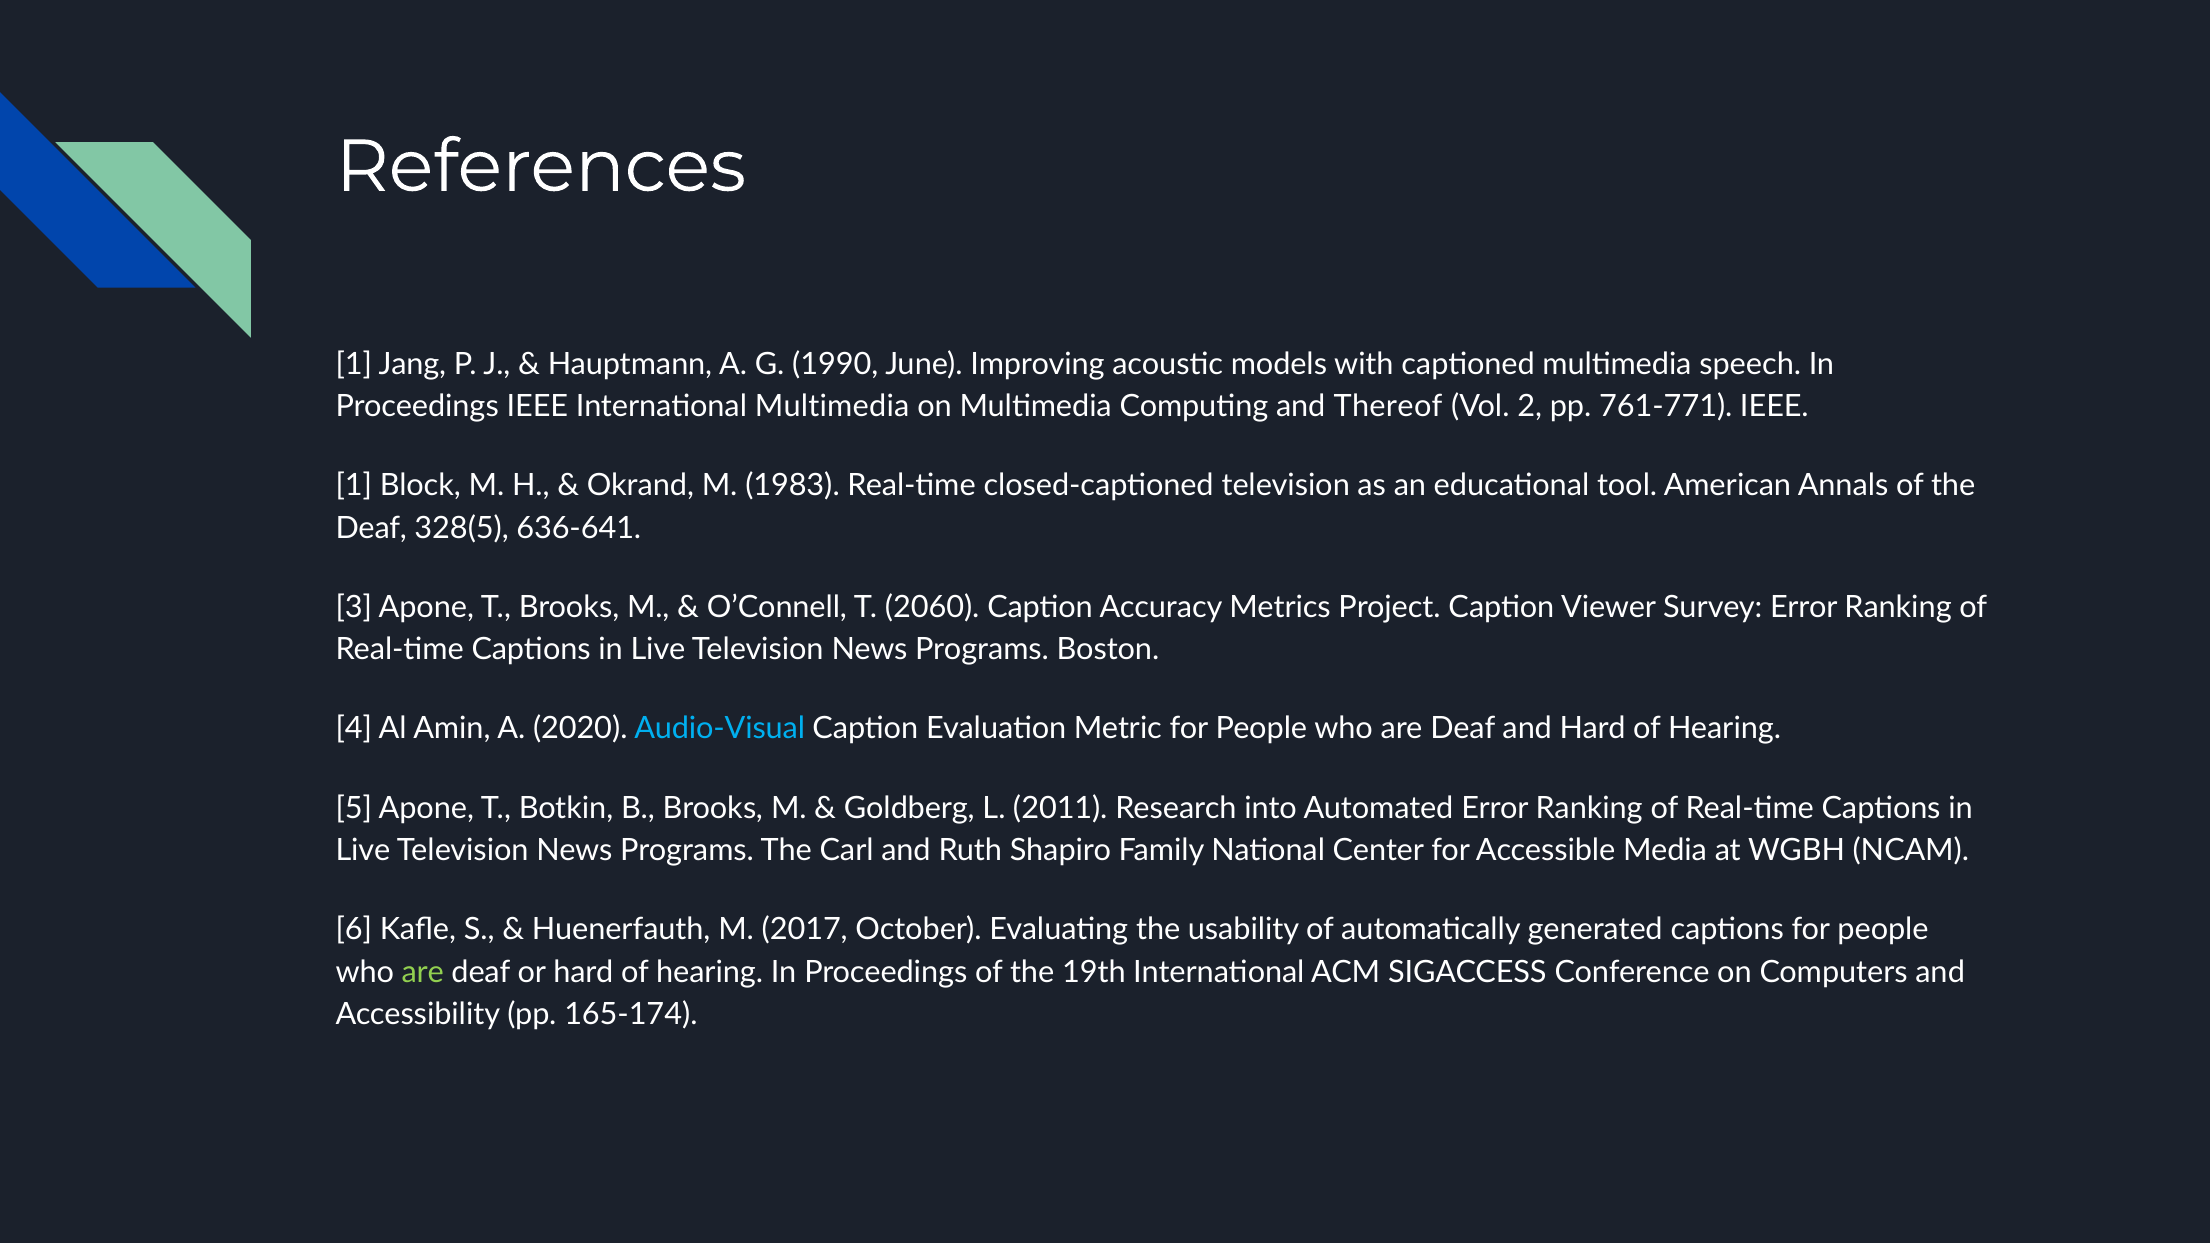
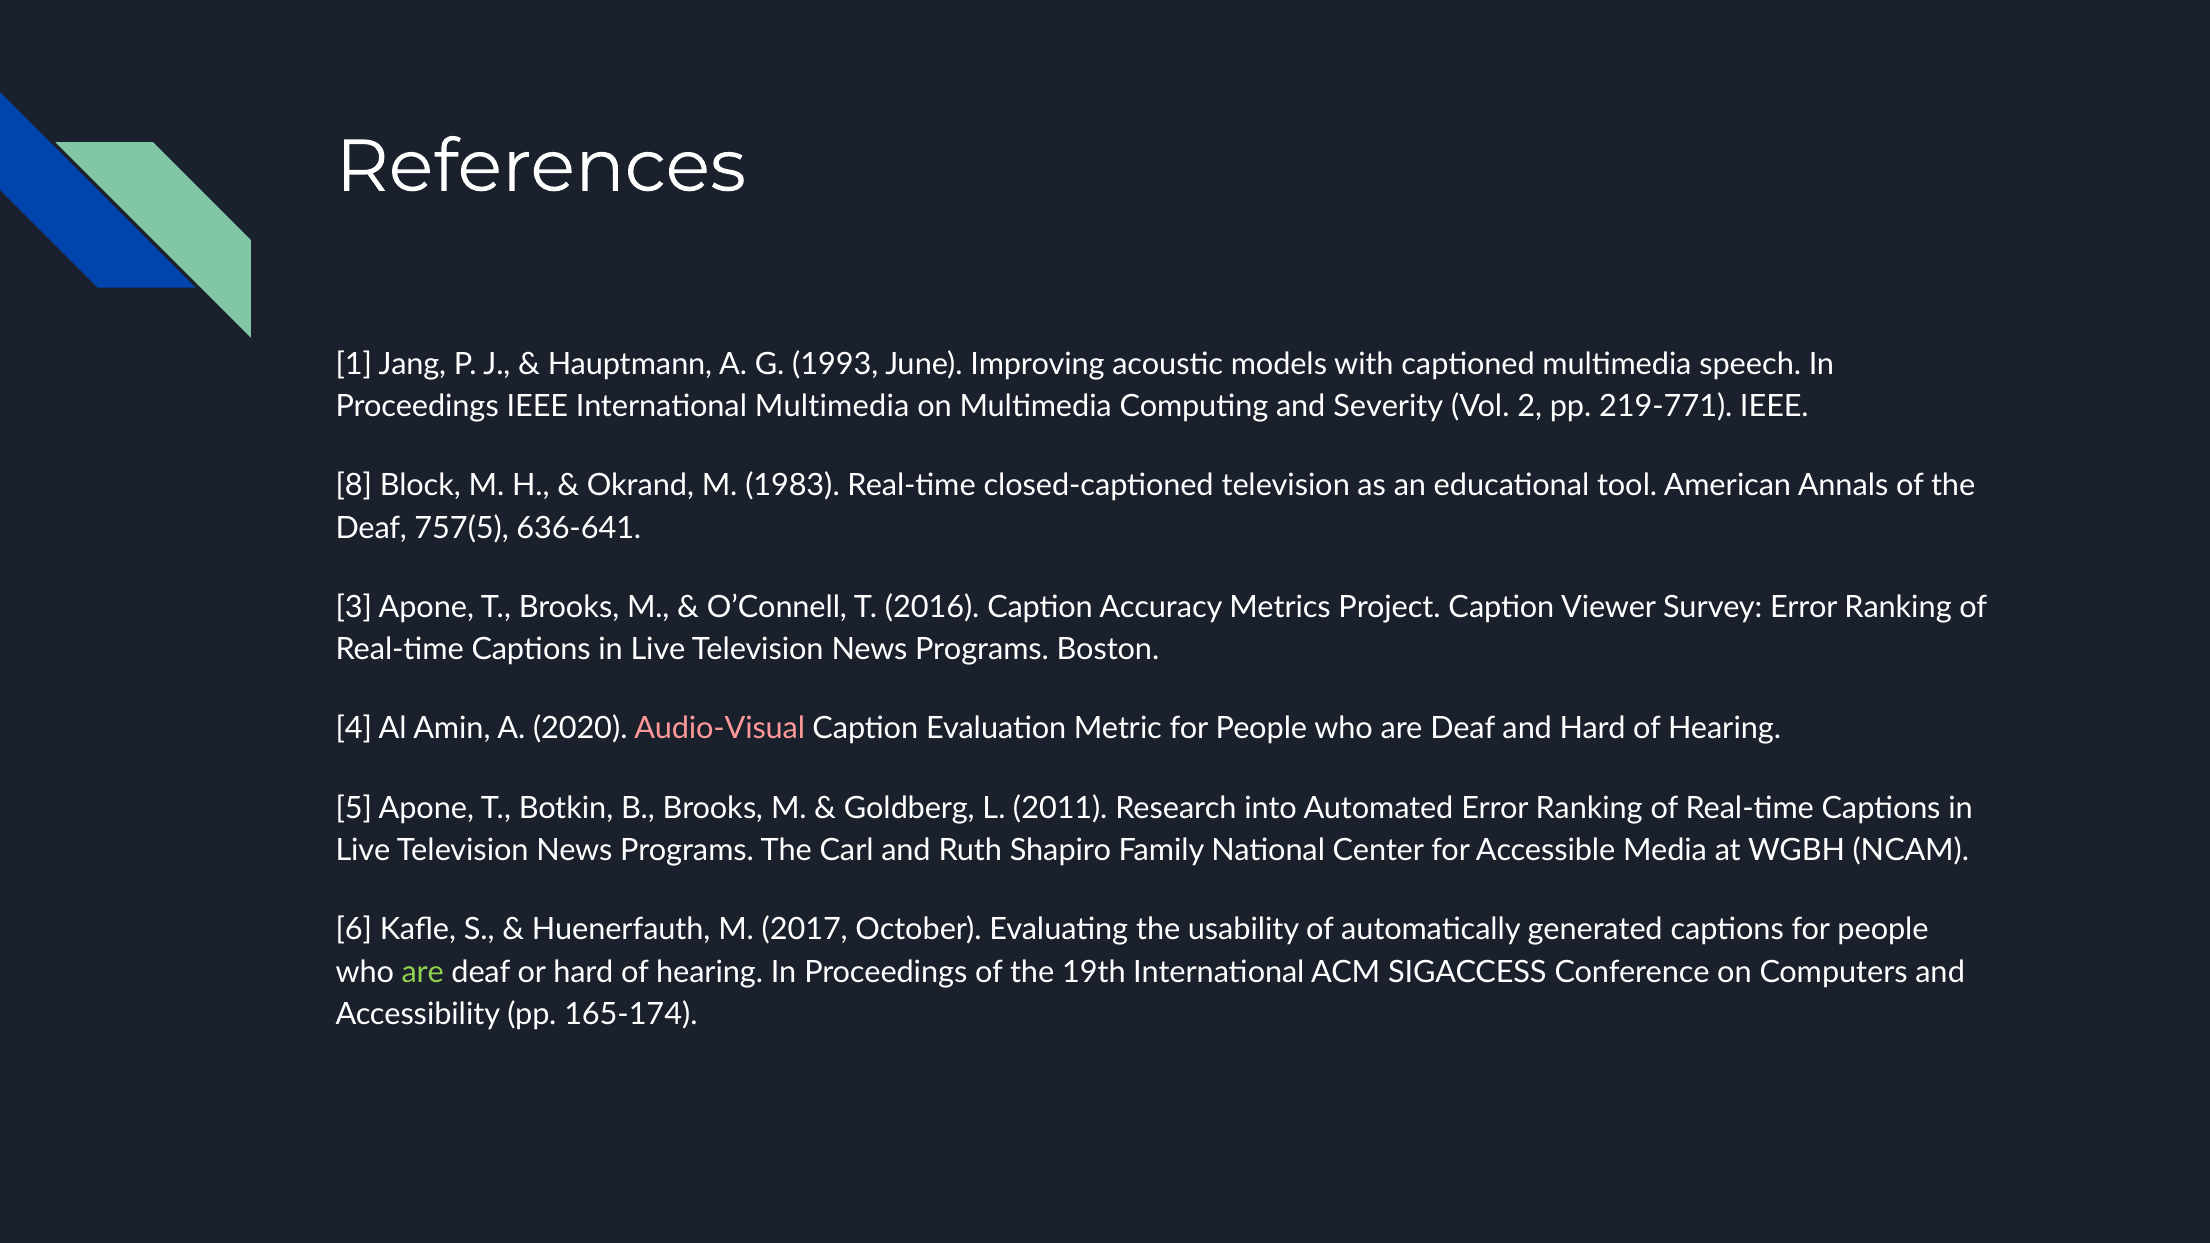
1990: 1990 -> 1993
Thereof: Thereof -> Severity
761-771: 761-771 -> 219-771
1 at (354, 486): 1 -> 8
328(5: 328(5 -> 757(5
2060: 2060 -> 2016
Audio-Visual colour: light blue -> pink
